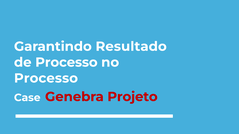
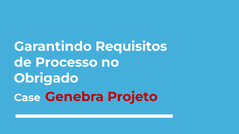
Resultado: Resultado -> Requisitos
Processo at (46, 78): Processo -> Obrigado
